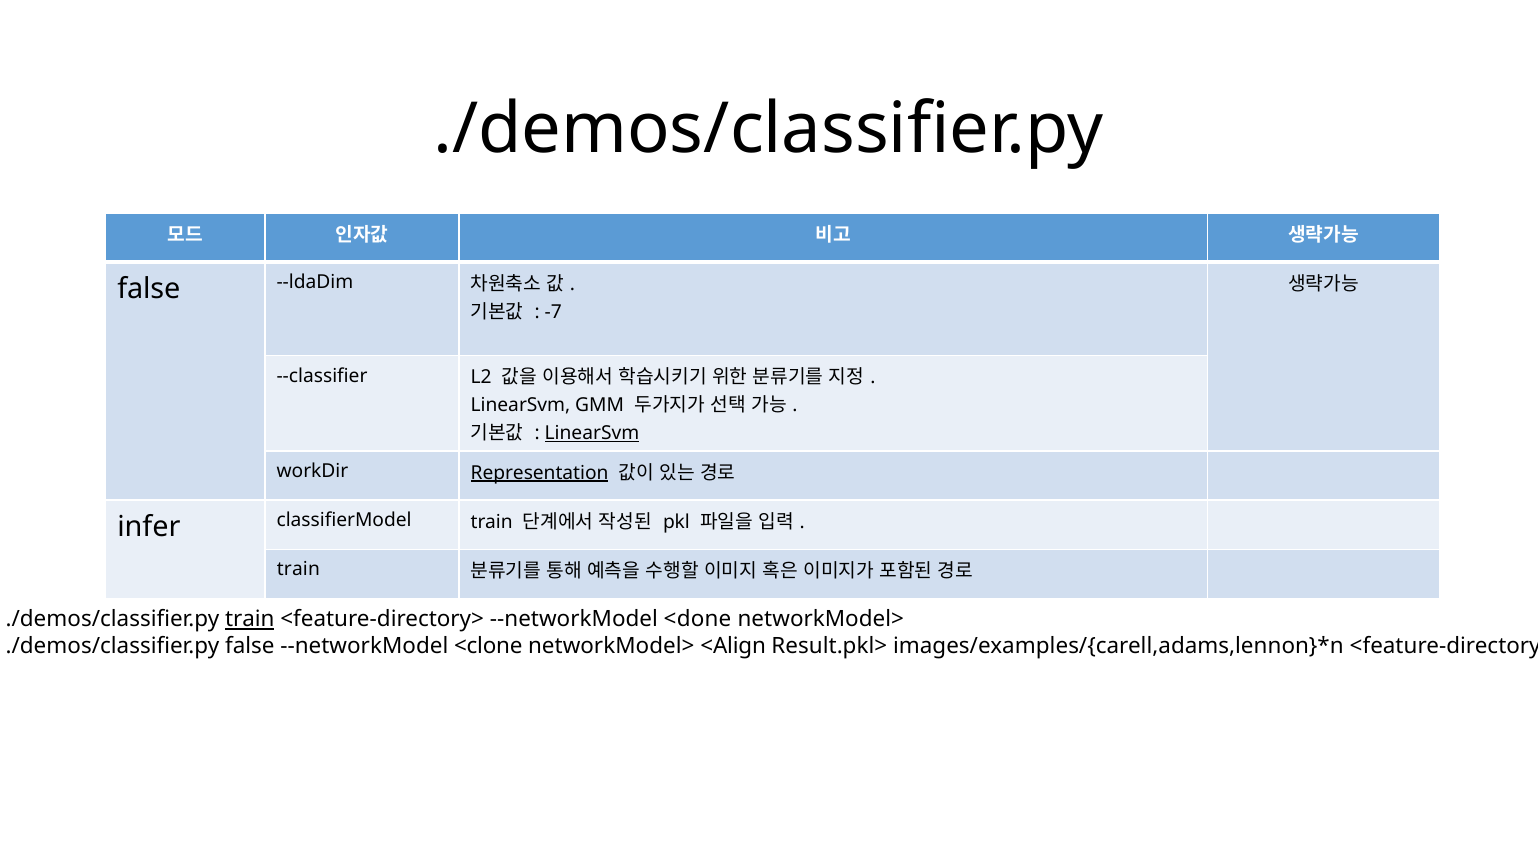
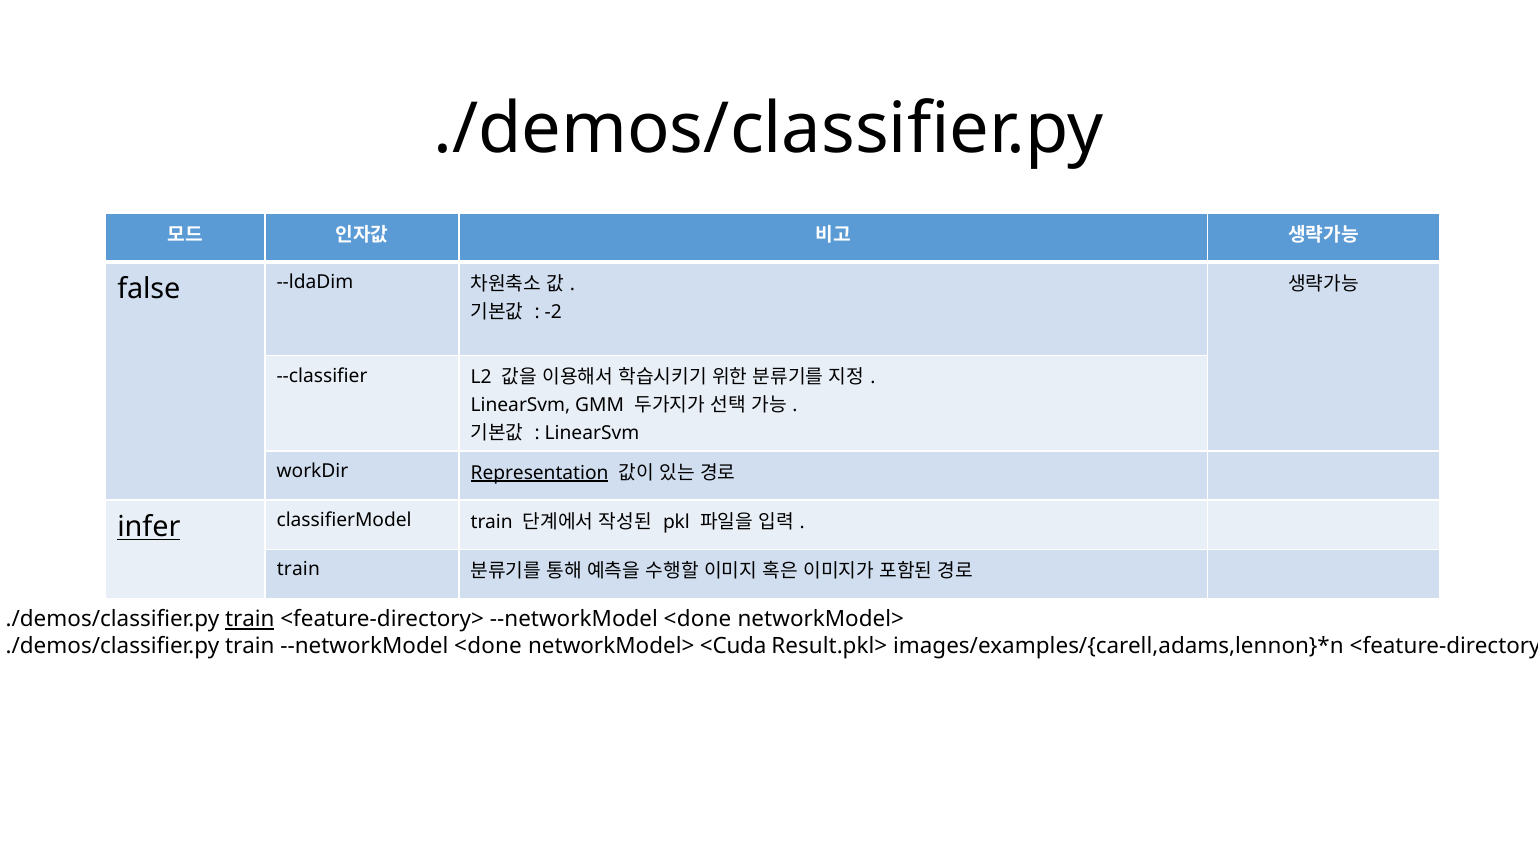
-7: -7 -> -2
LinearSvm at (592, 433) underline: present -> none
infer underline: none -> present
false at (250, 646): false -> train
<clone at (488, 646): <clone -> <done
<Align: <Align -> <Cuda
